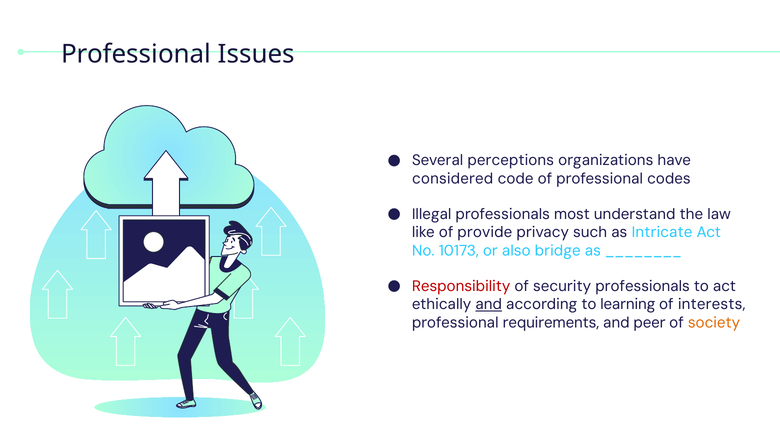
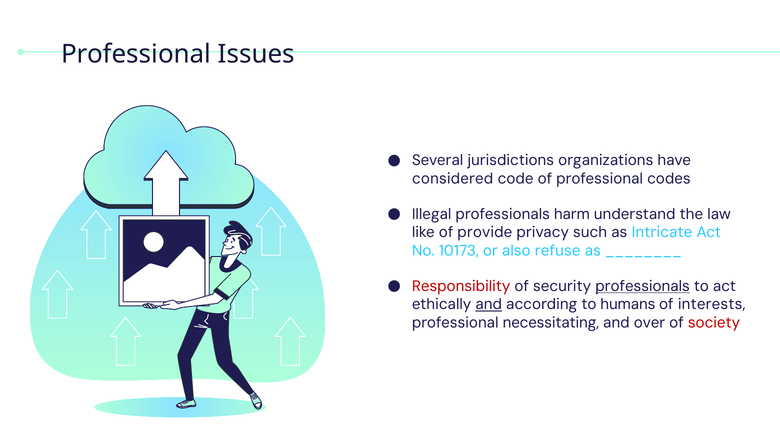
perceptions: perceptions -> jurisdictions
most: most -> harm
bridge: bridge -> refuse
professionals at (643, 286) underline: none -> present
learning: learning -> humans
requirements: requirements -> necessitating
peer: peer -> over
society colour: orange -> red
